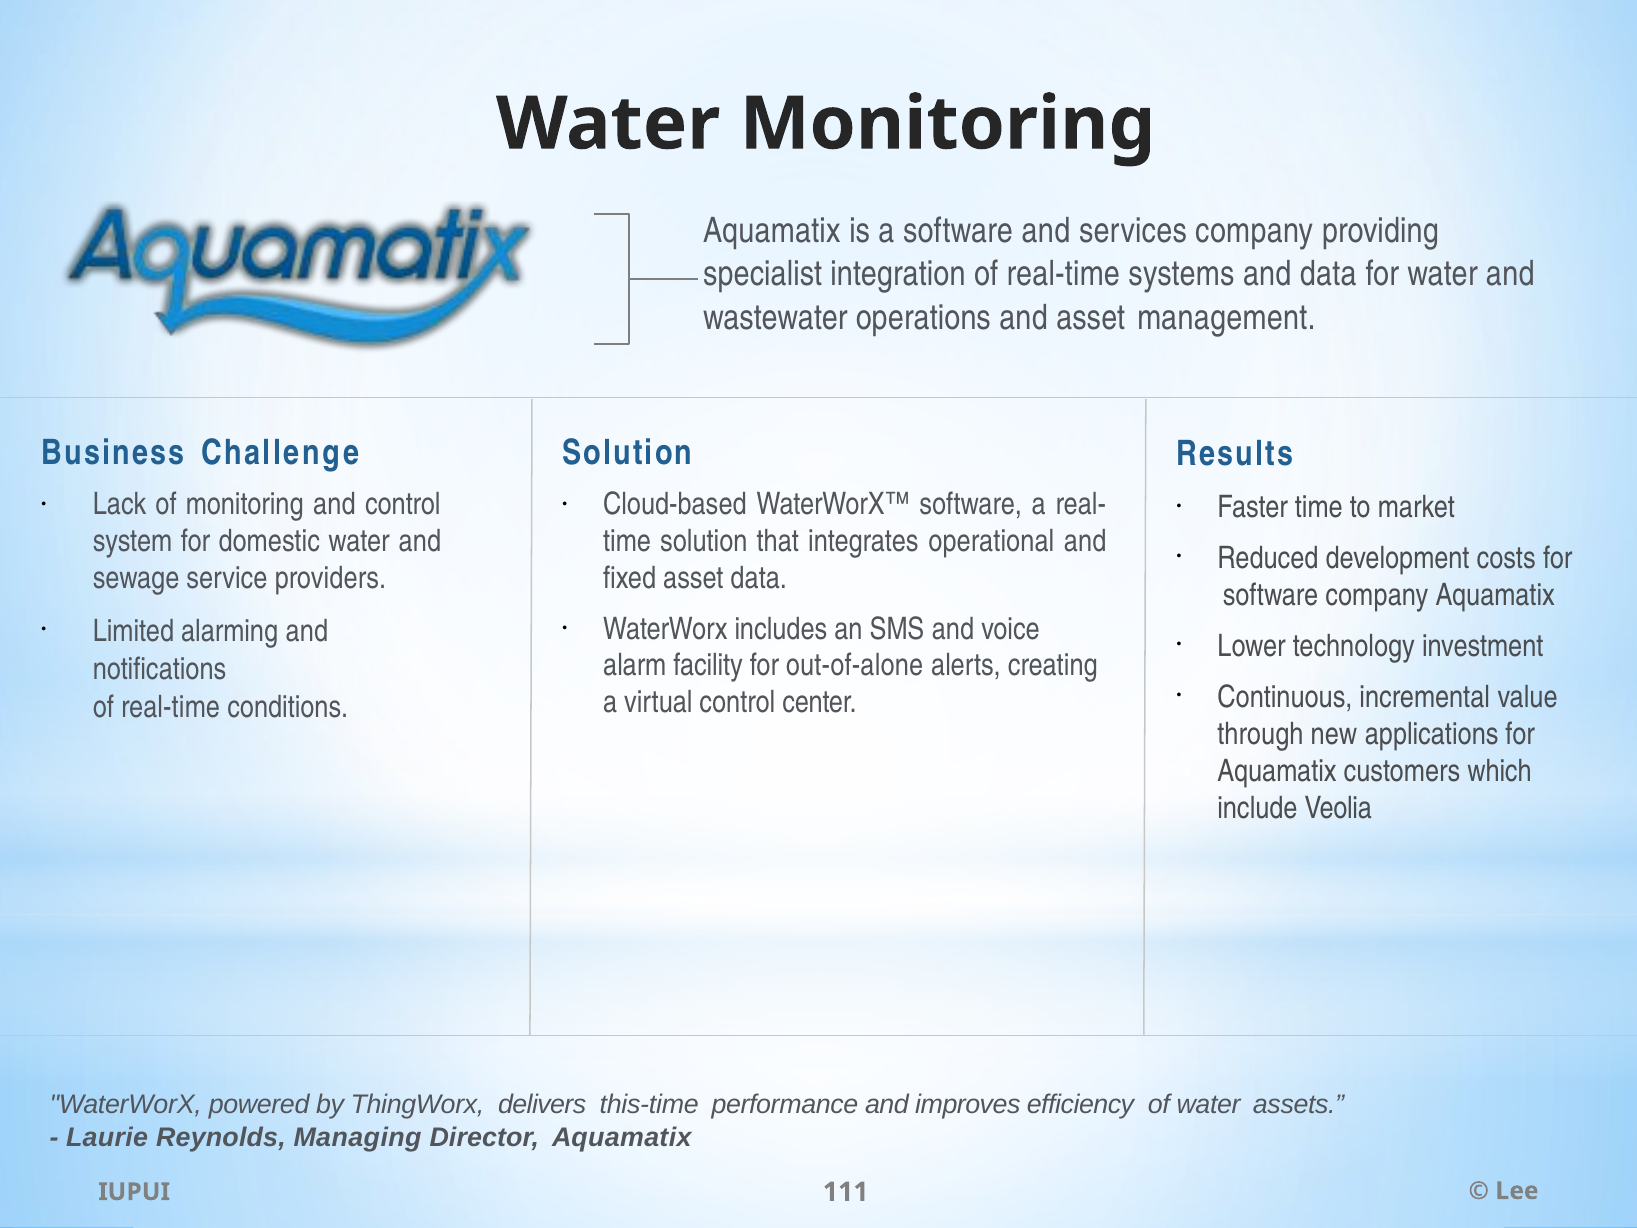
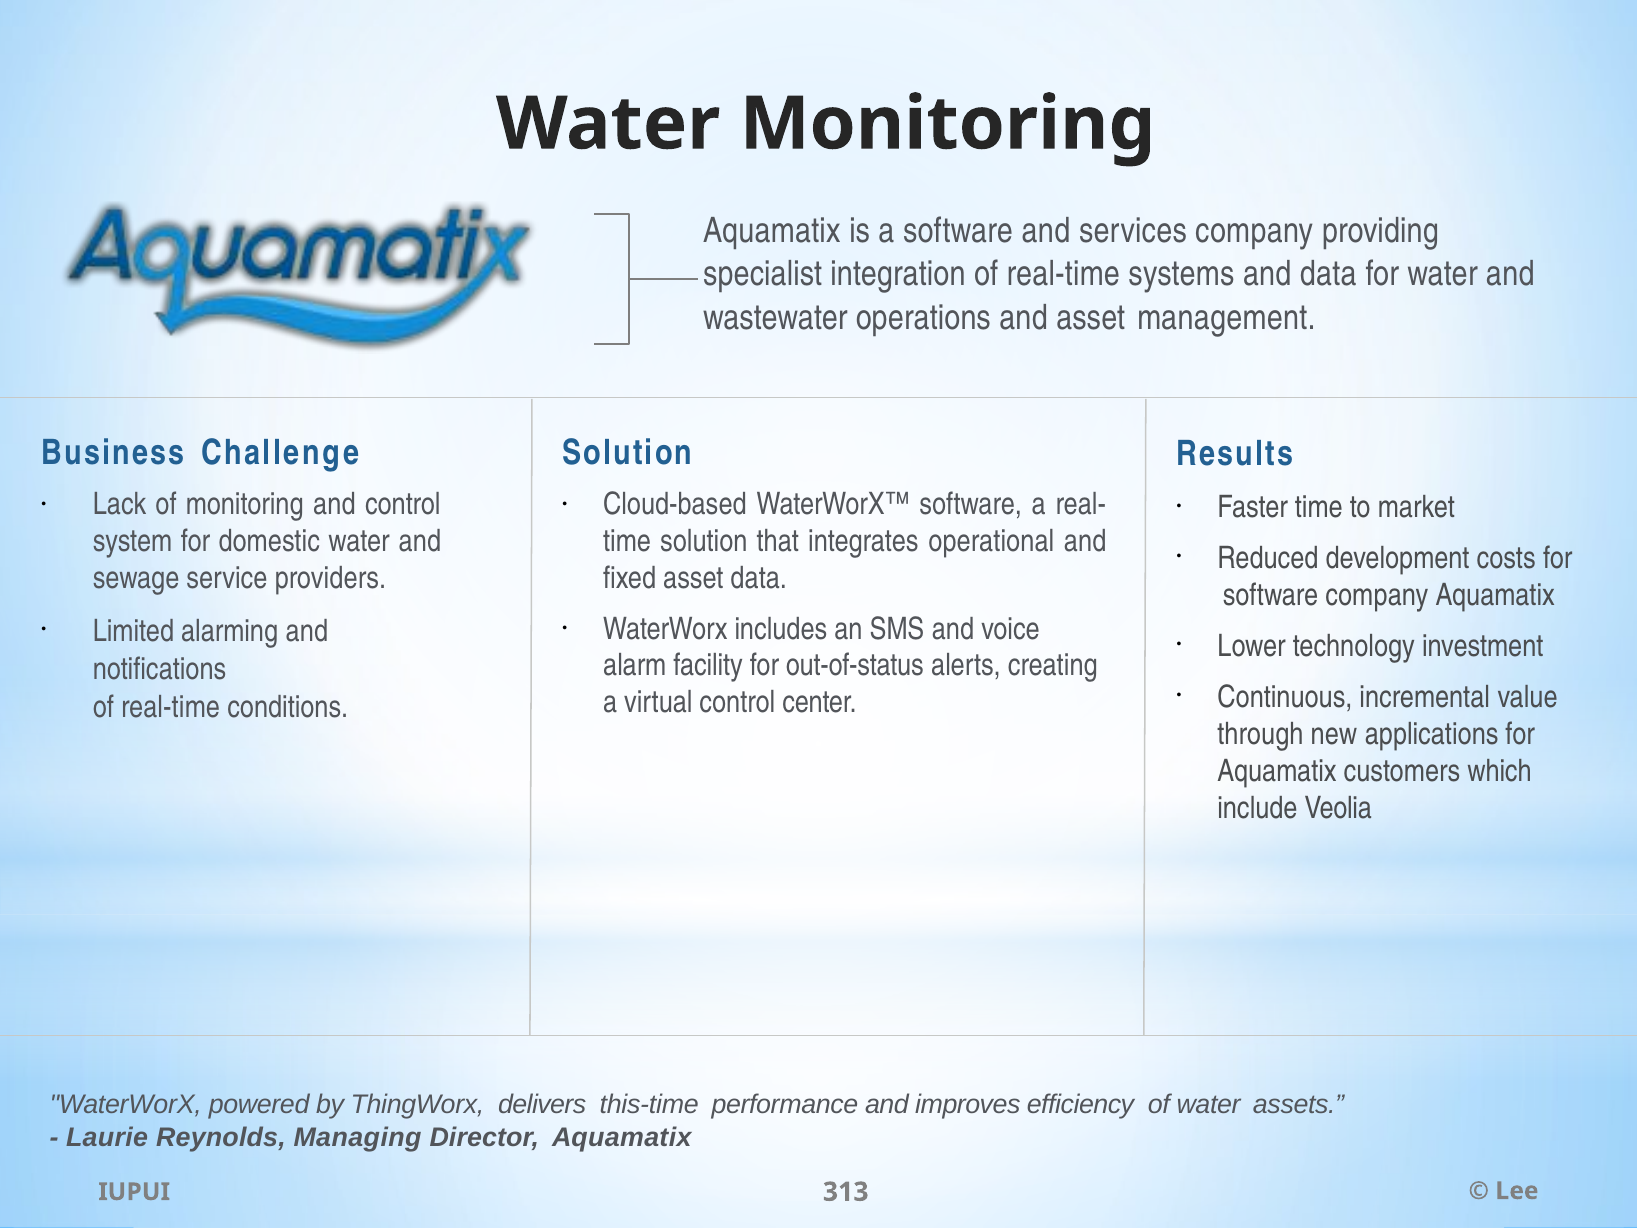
out-of-alone: out-of-alone -> out-of-status
111: 111 -> 313
